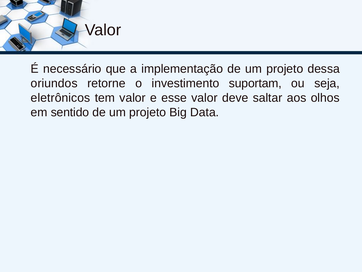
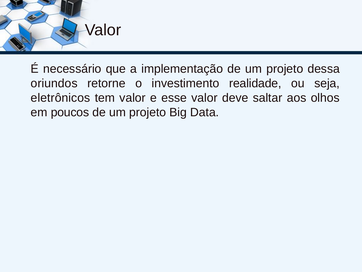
suportam: suportam -> realidade
sentido: sentido -> poucos
